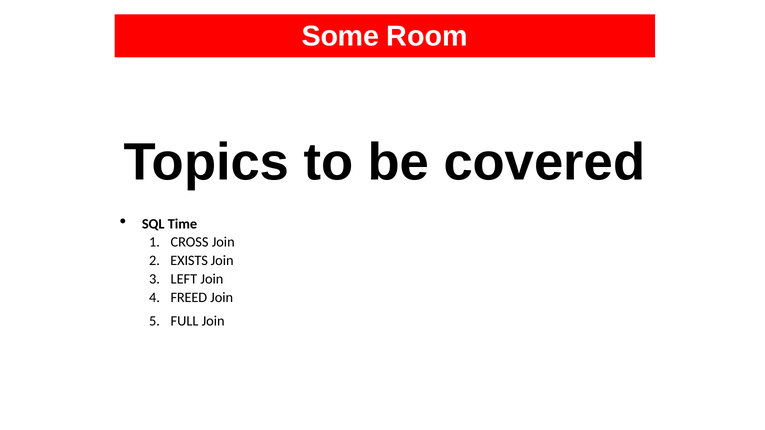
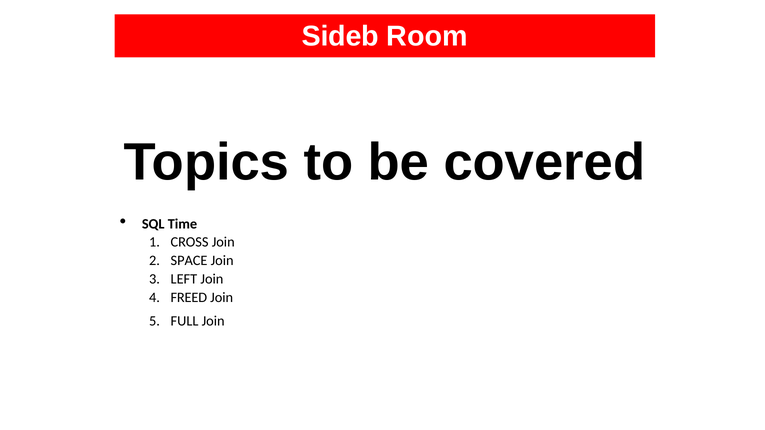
Some: Some -> Sideb
EXISTS: EXISTS -> SPACE
